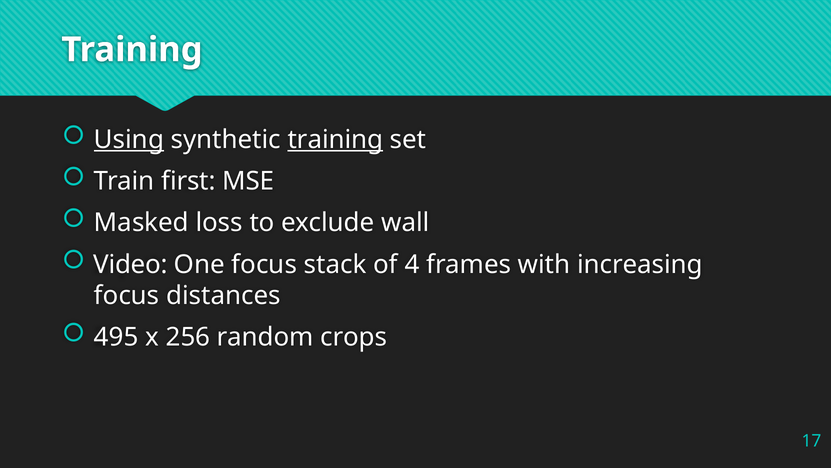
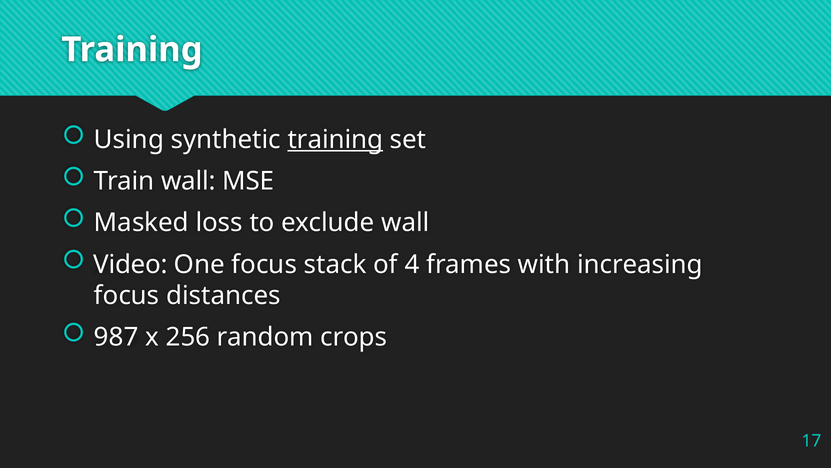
Using underline: present -> none
Train first: first -> wall
495: 495 -> 987
